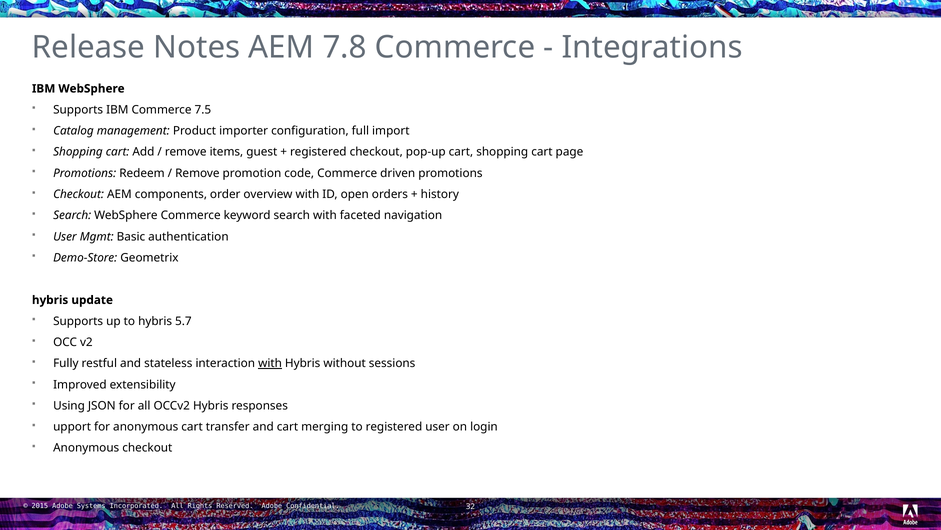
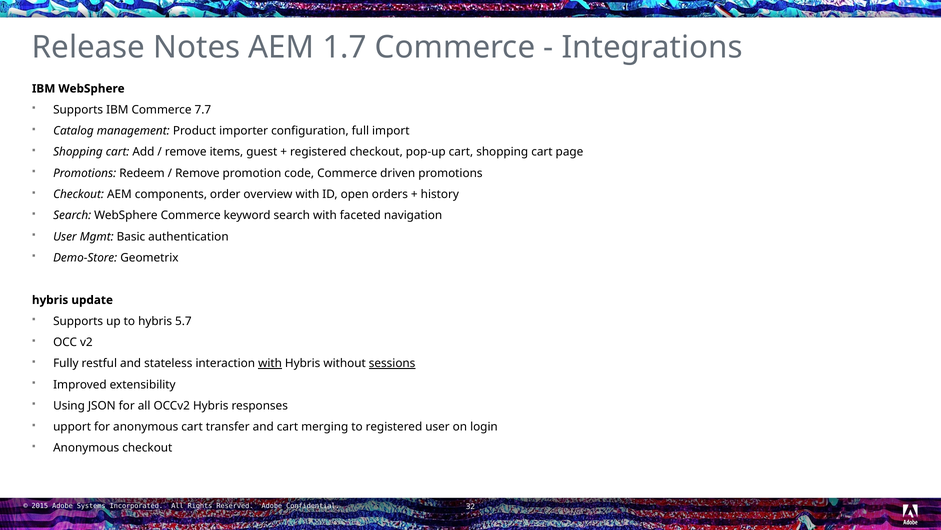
7.8: 7.8 -> 1.7
7.5: 7.5 -> 7.7
sessions underline: none -> present
